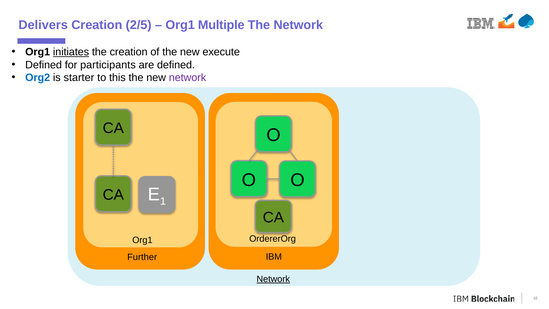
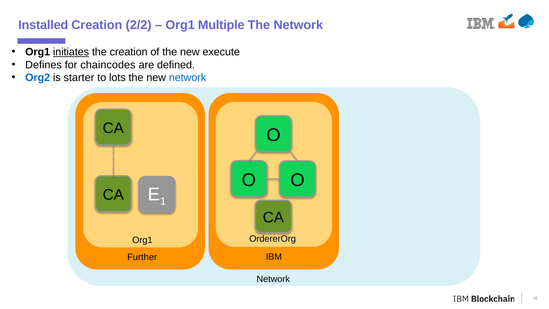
Delivers: Delivers -> Installed
2/5: 2/5 -> 2/2
Defined at (44, 65): Defined -> Defines
participants: participants -> chaincodes
this: this -> lots
network at (188, 78) colour: purple -> blue
Network at (273, 279) underline: present -> none
